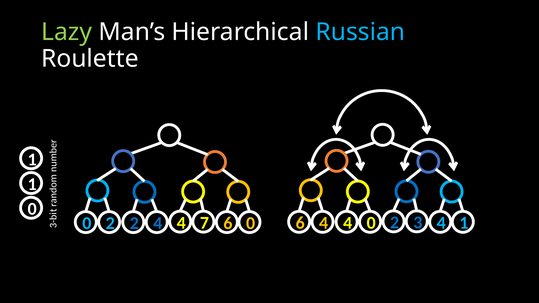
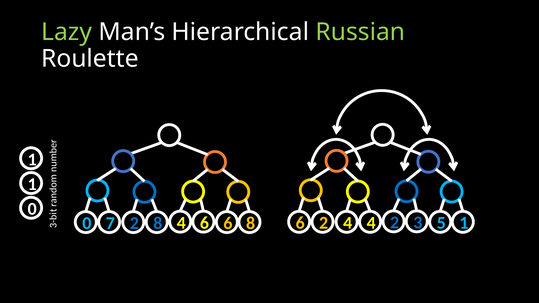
Russian colour: light blue -> light green
6 4: 4 -> 2
0 at (371, 223): 0 -> 4
3 4: 4 -> 5
0 2: 2 -> 7
4 at (158, 223): 4 -> 8
7 at (204, 223): 7 -> 6
6 0: 0 -> 8
